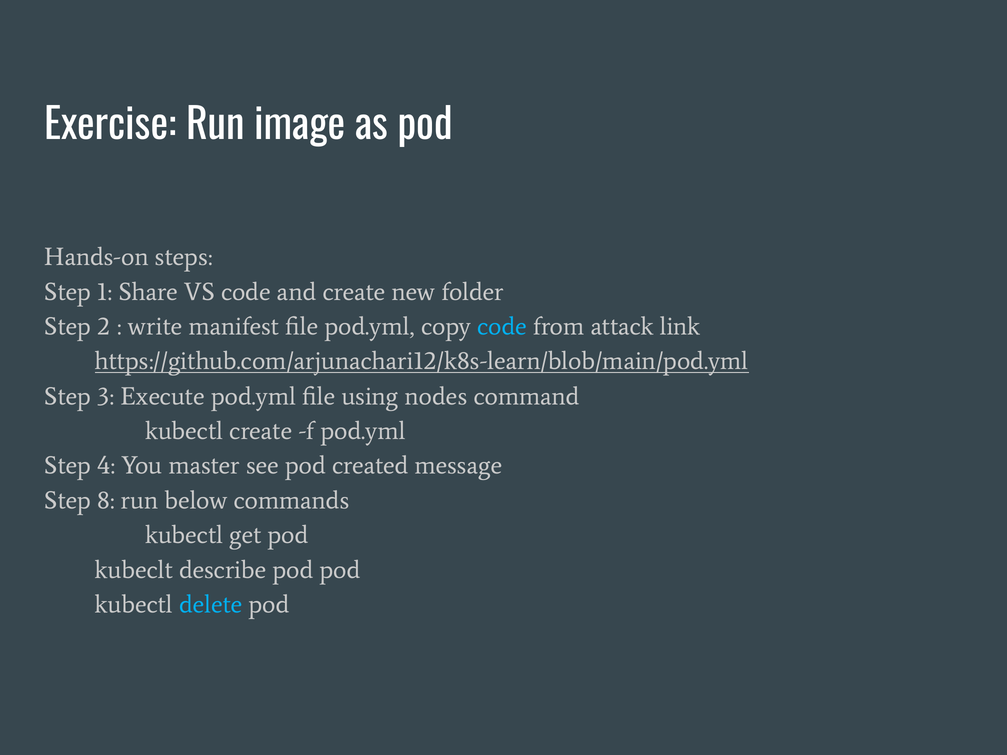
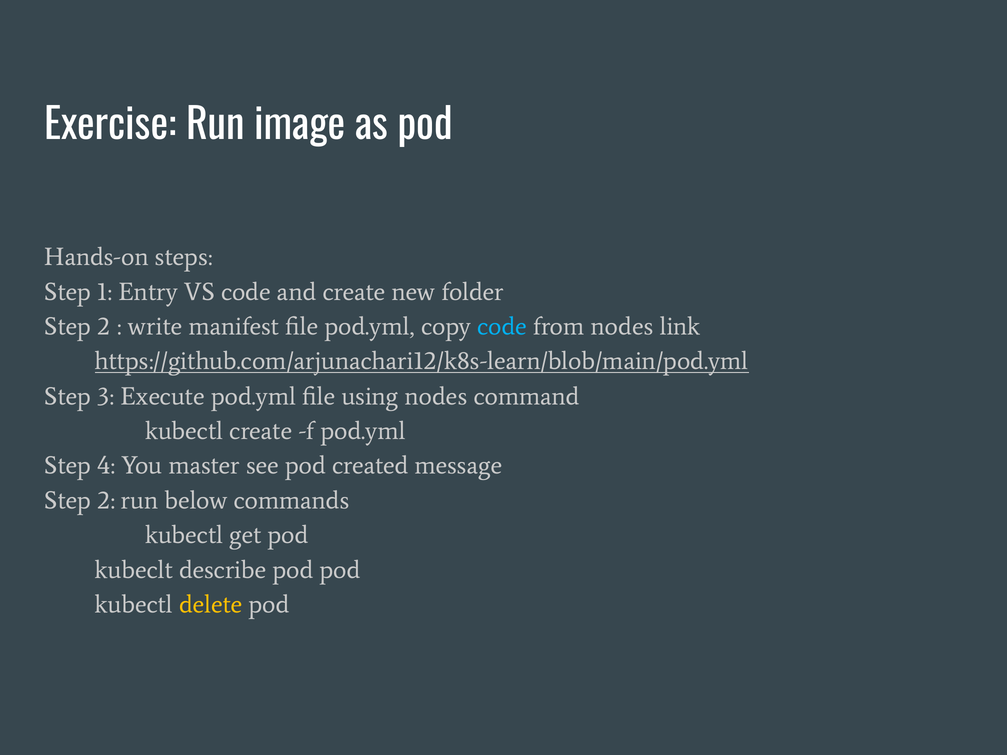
Share: Share -> Entry
from attack: attack -> nodes
8 at (106, 501): 8 -> 2
delete colour: light blue -> yellow
